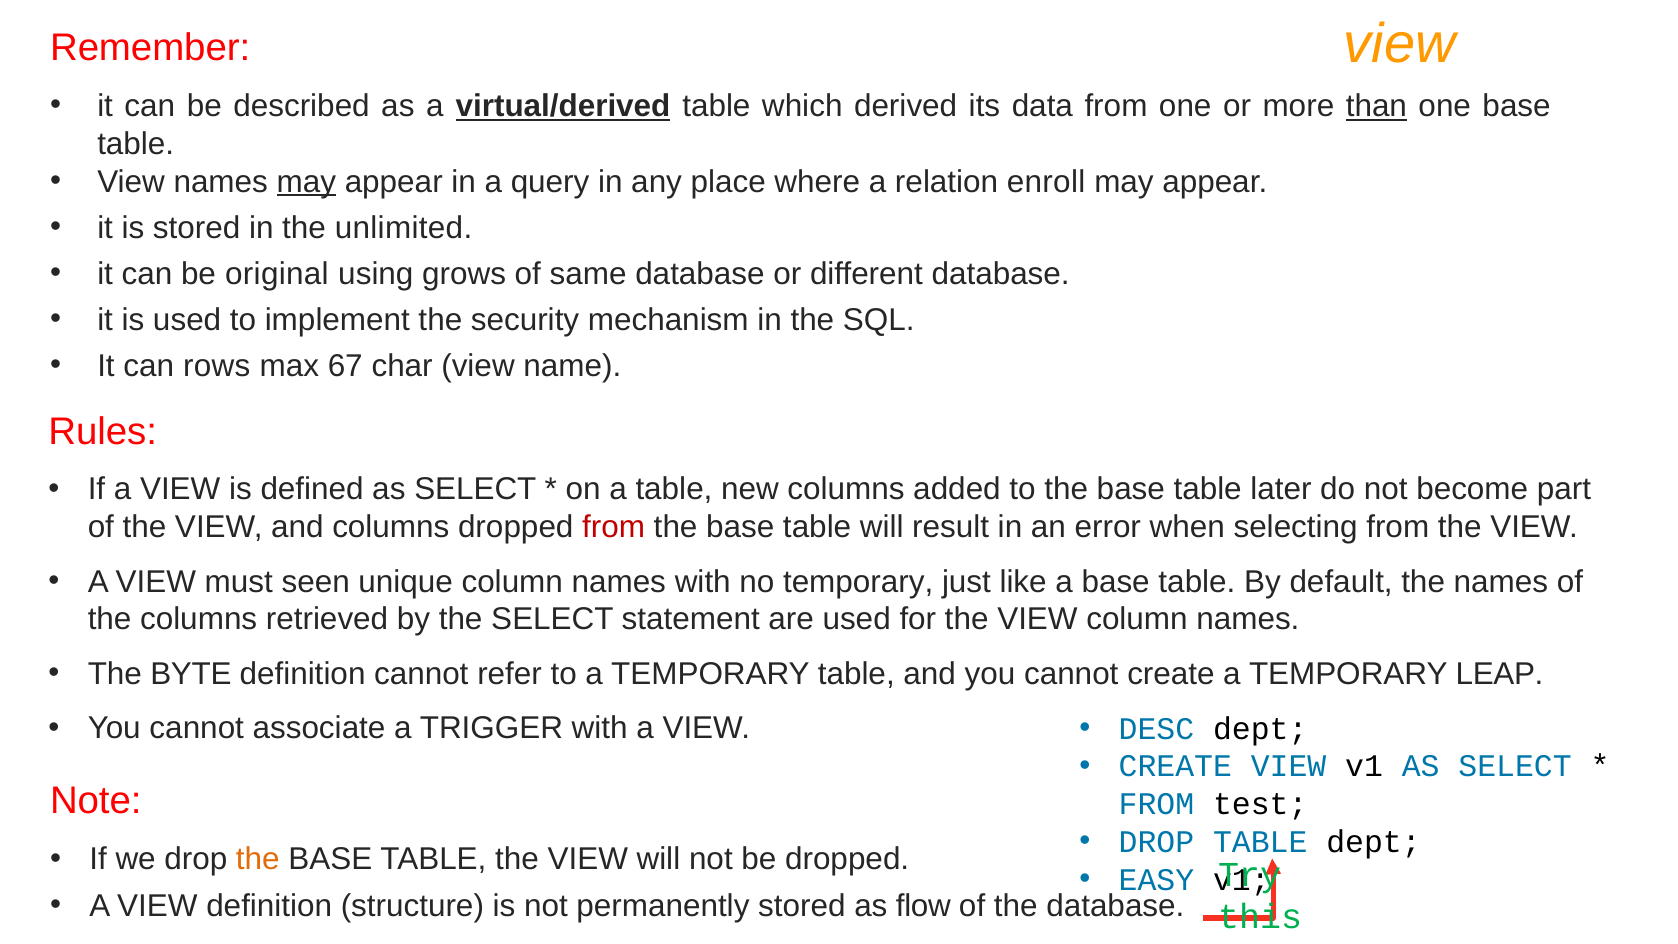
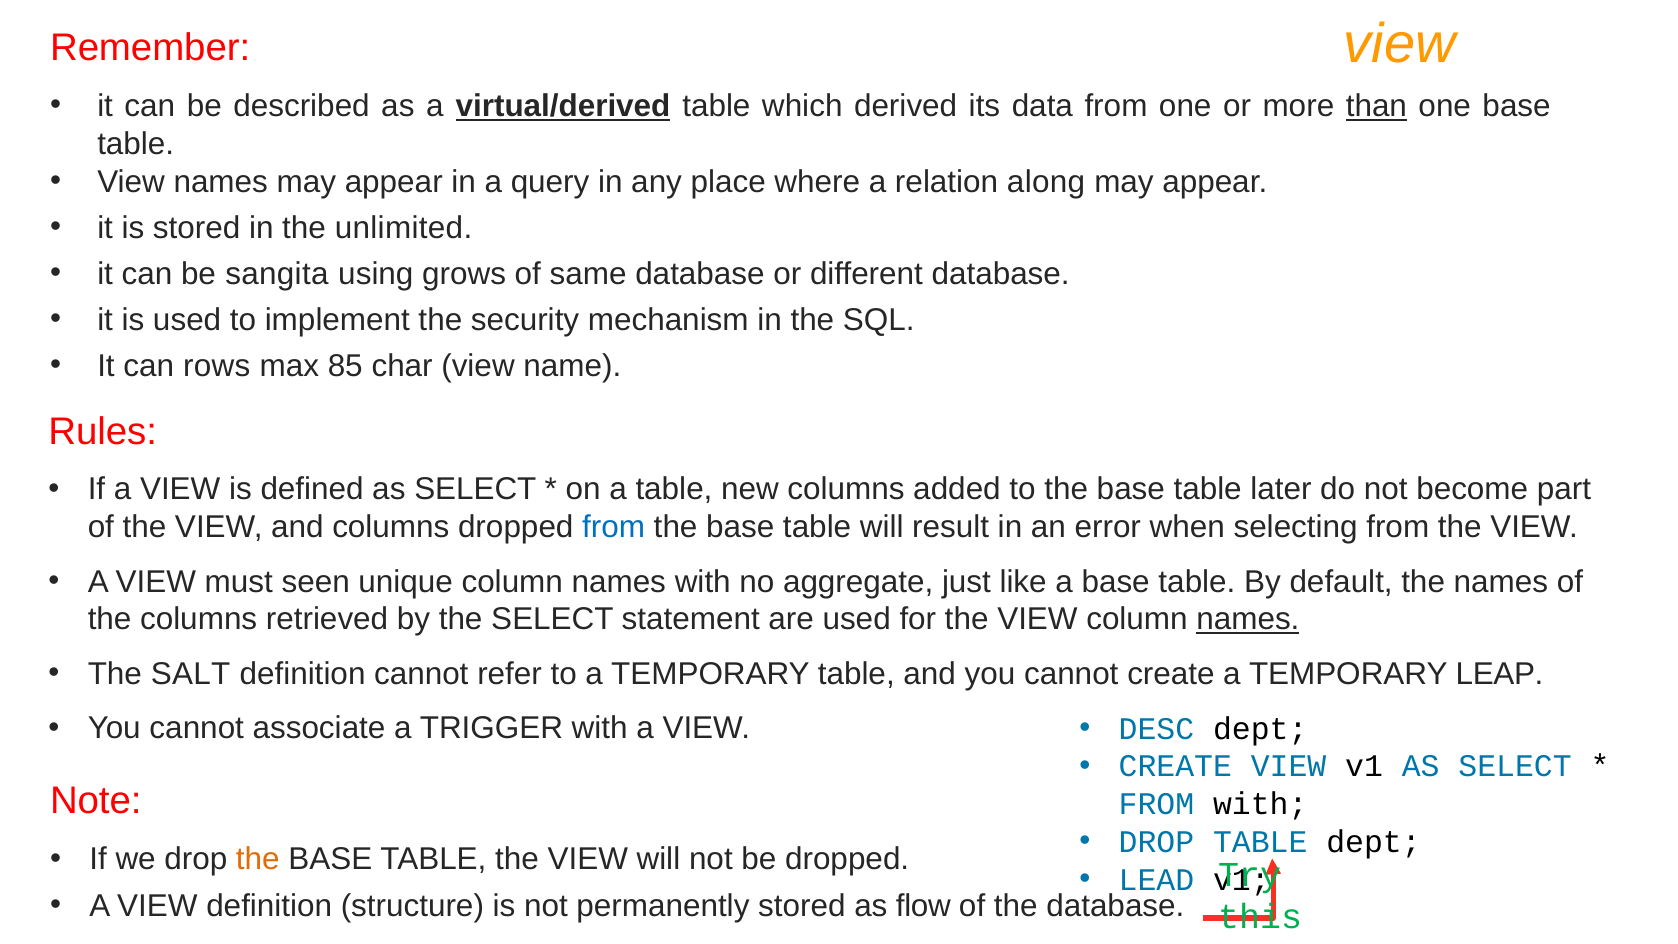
may at (306, 182) underline: present -> none
enroll: enroll -> along
original: original -> sangita
67: 67 -> 85
from at (614, 527) colour: red -> blue
no temporary: temporary -> aggregate
names at (1248, 619) underline: none -> present
BYTE: BYTE -> SALT
FROM test: test -> with
EASY: EASY -> LEAD
